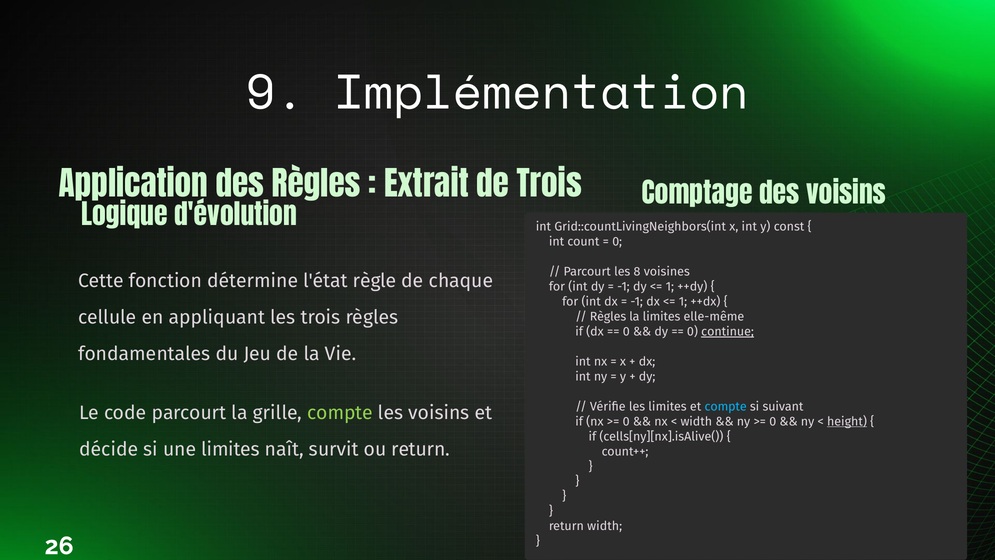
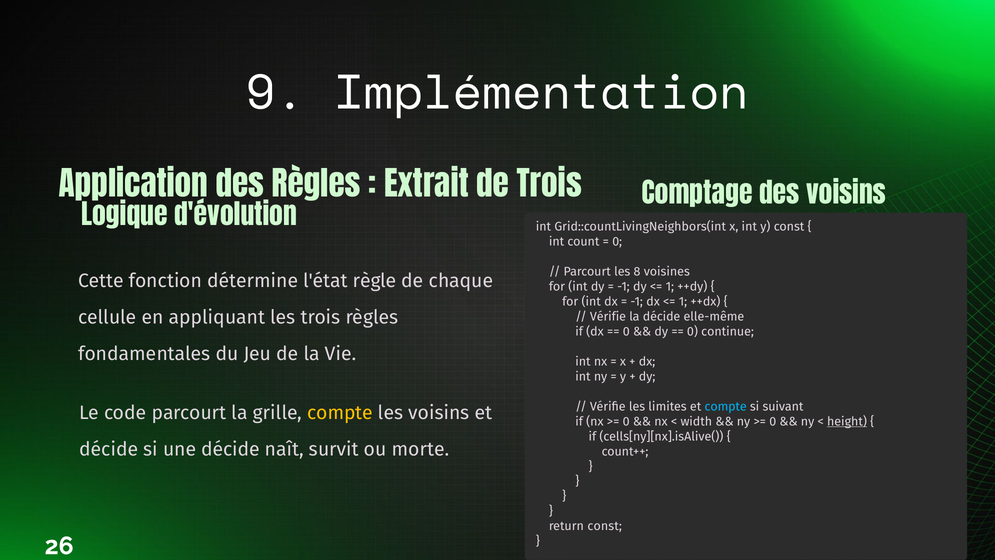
Règles at (608, 317): Règles -> Vérifie
la limites: limites -> décide
continue underline: present -> none
compte at (340, 413) colour: light green -> yellow
une limites: limites -> décide
ou return: return -> morte
return width: width -> const
